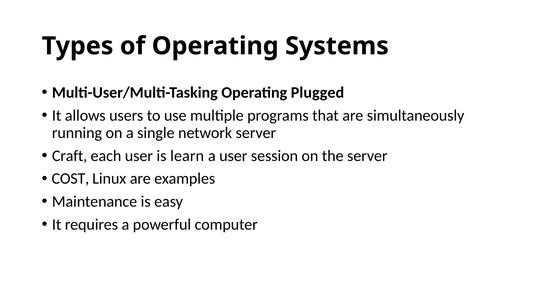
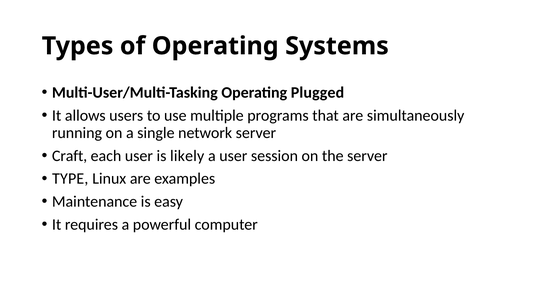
learn: learn -> likely
COST: COST -> TYPE
